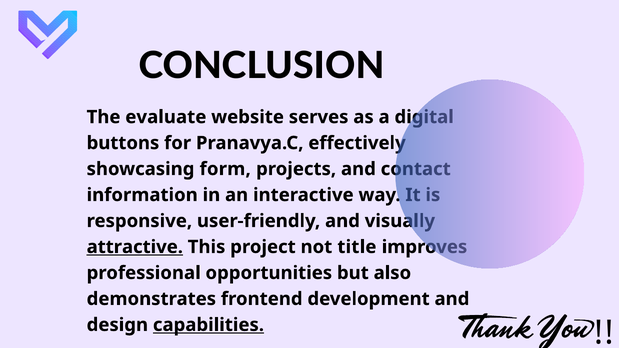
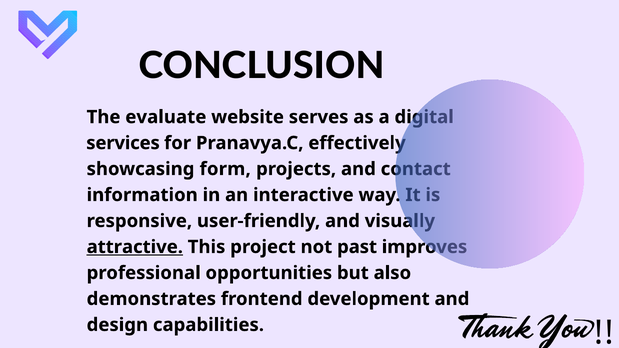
buttons: buttons -> services
title: title -> past
capabilities underline: present -> none
